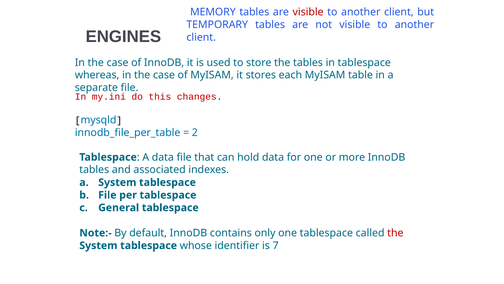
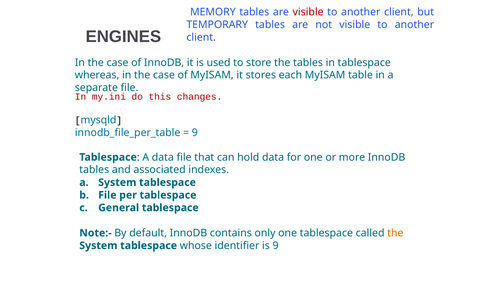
2 at (195, 132): 2 -> 9
the at (395, 233) colour: red -> orange
is 7: 7 -> 9
